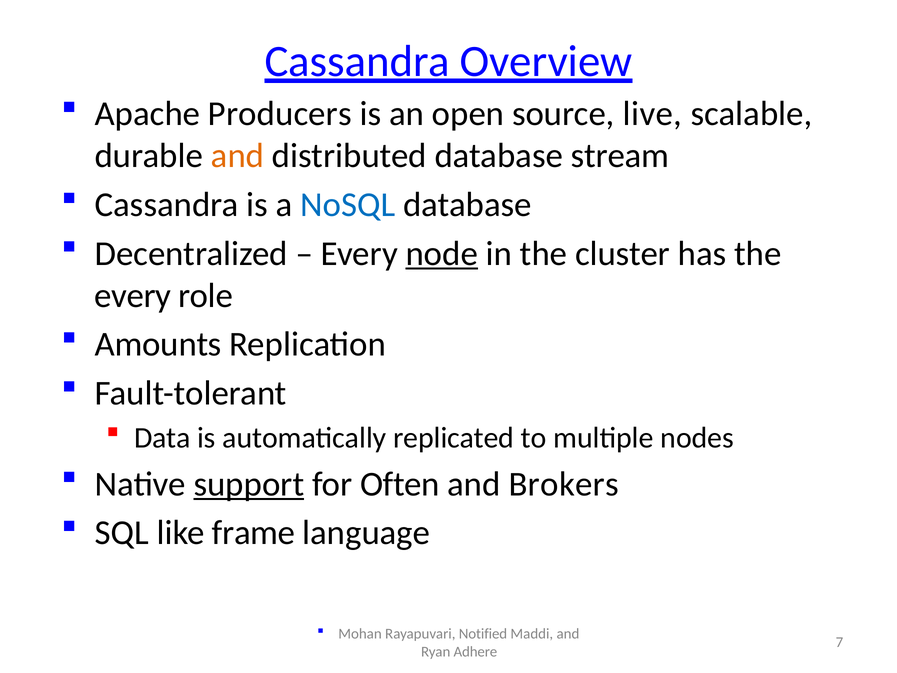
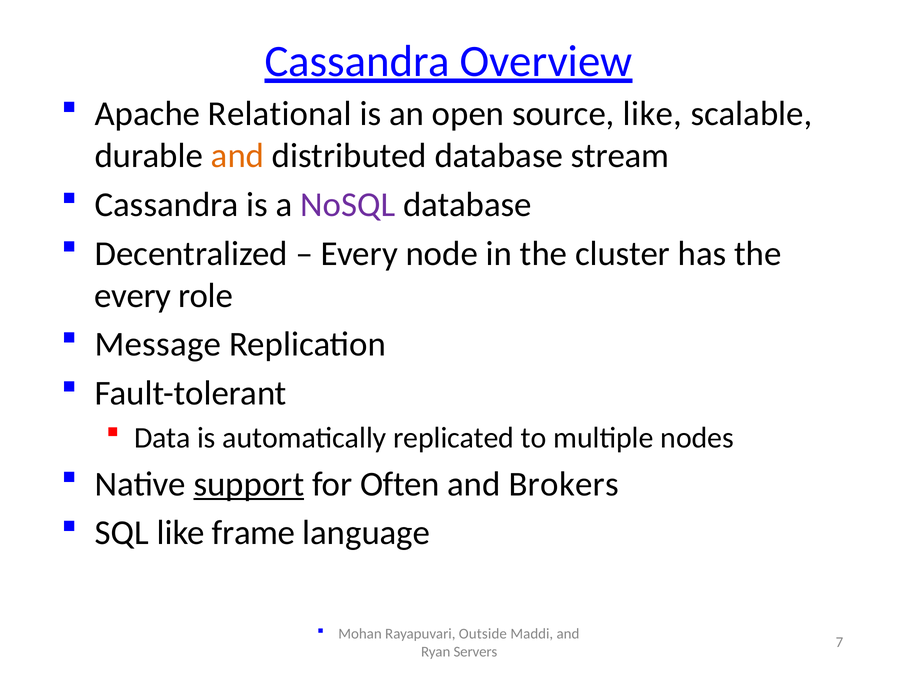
Producers: Producers -> Relational
source live: live -> like
NoSQL colour: blue -> purple
node underline: present -> none
Amounts: Amounts -> Message
Notified: Notified -> Outside
Adhere: Adhere -> Servers
